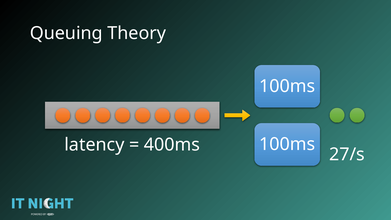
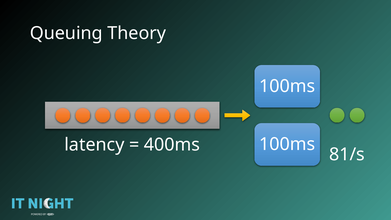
27/s: 27/s -> 81/s
